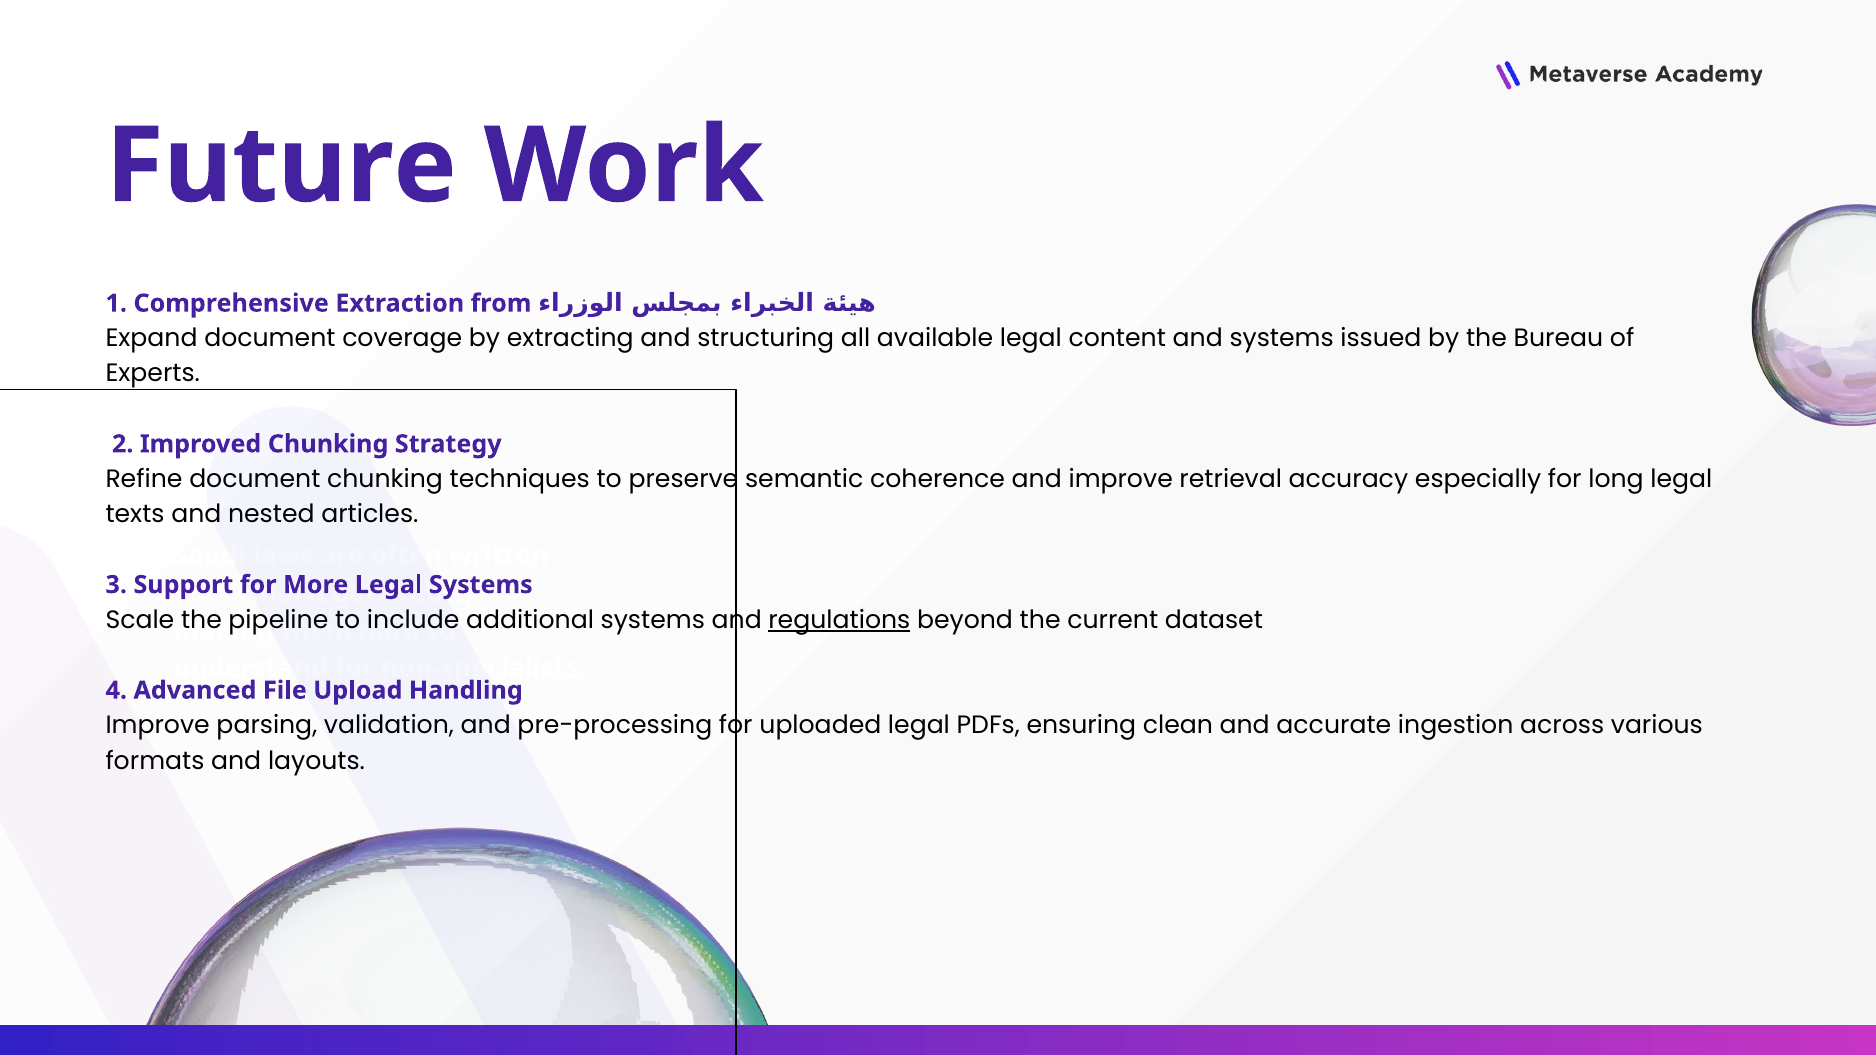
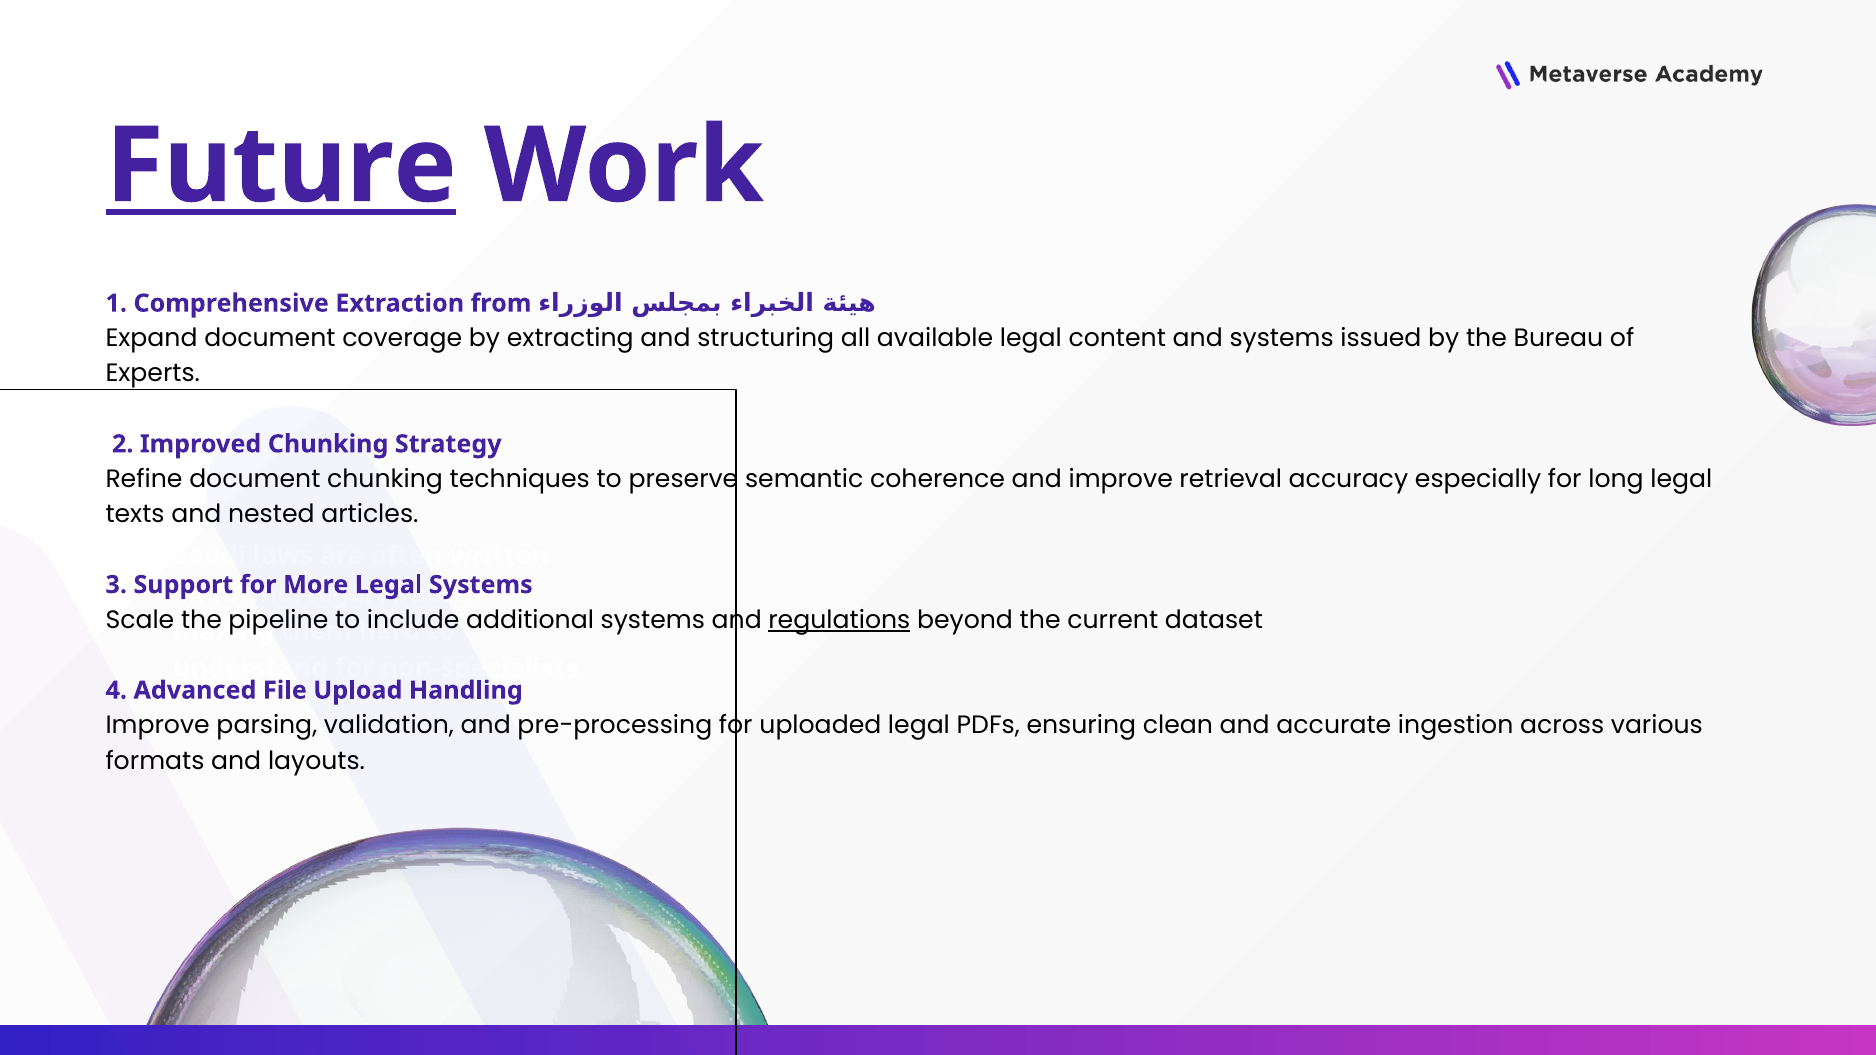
Future underline: none -> present
